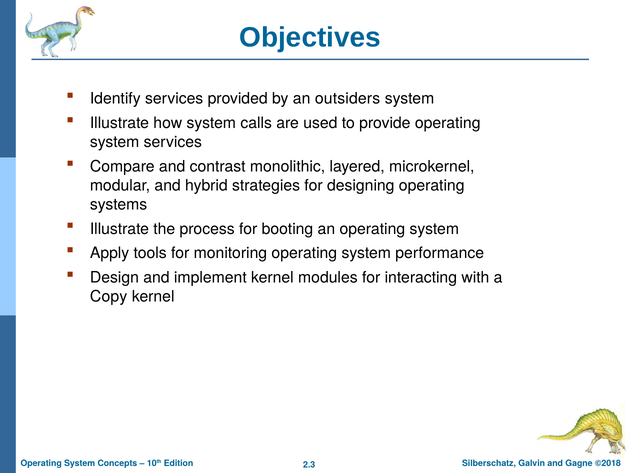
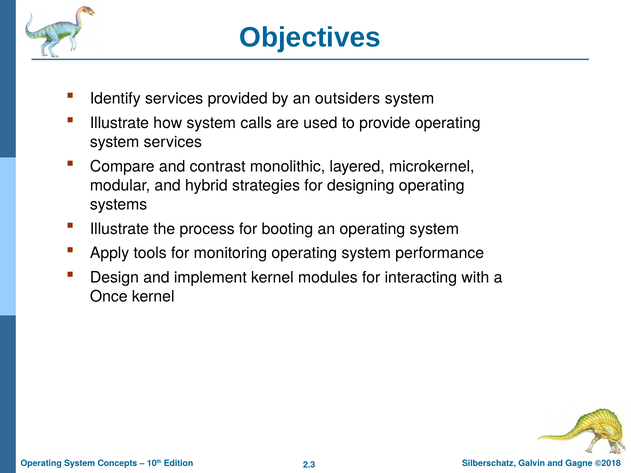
Copy: Copy -> Once
